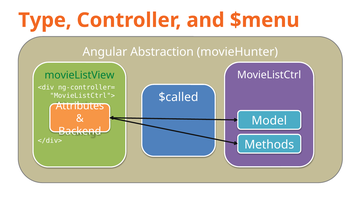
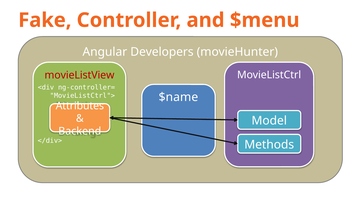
Type: Type -> Fake
Abstraction: Abstraction -> Developers
movieListView colour: green -> red
$called: $called -> $name
